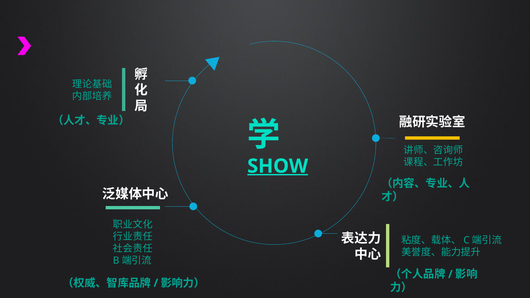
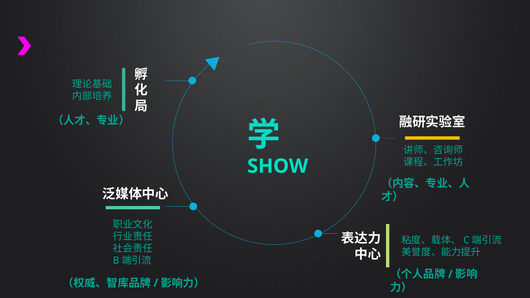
SHOW underline: present -> none
